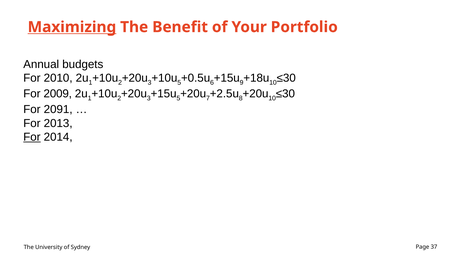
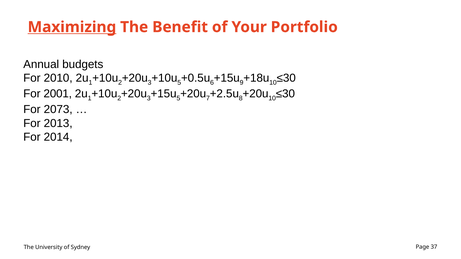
2009: 2009 -> 2001
2091: 2091 -> 2073
For at (32, 137) underline: present -> none
